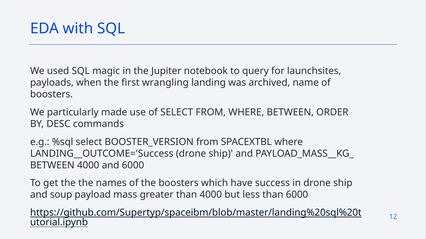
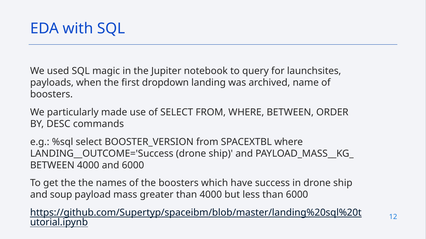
wrangling: wrangling -> dropdown
